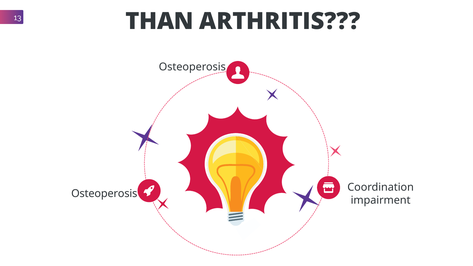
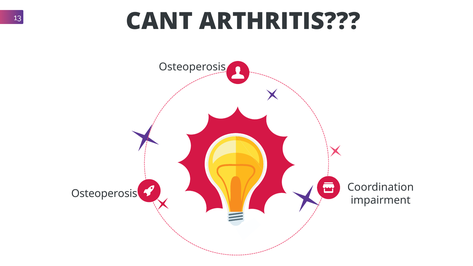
THAN: THAN -> CANT
